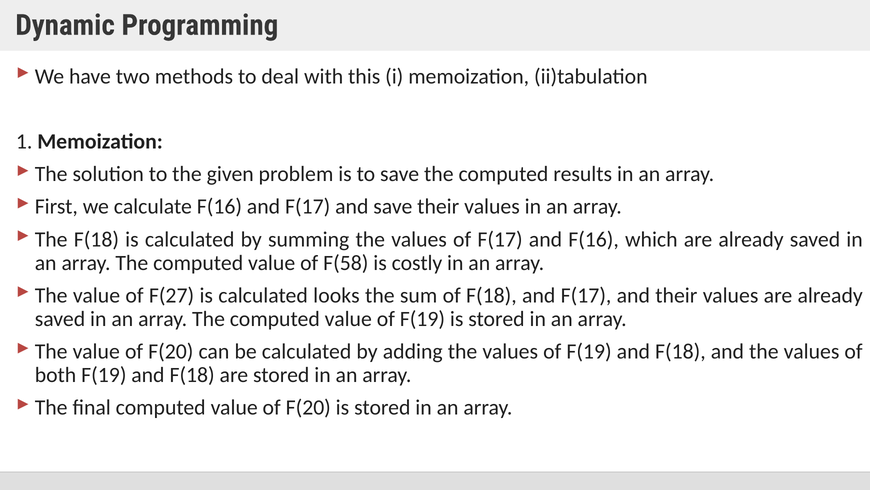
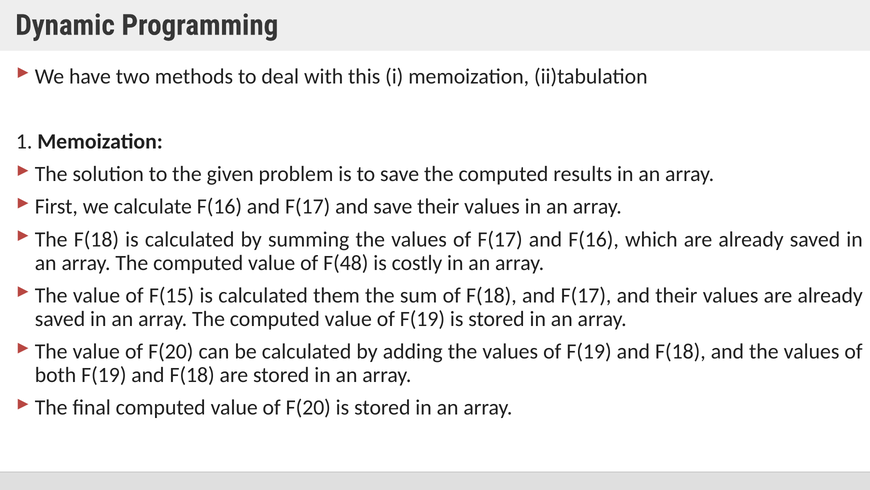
F(58: F(58 -> F(48
F(27: F(27 -> F(15
looks: looks -> them
